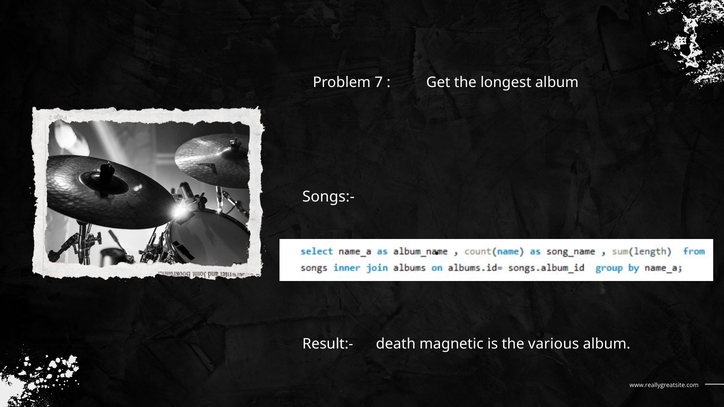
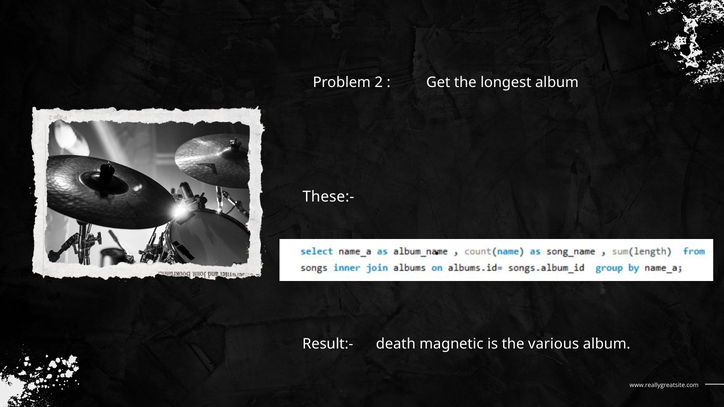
7: 7 -> 2
Songs:-: Songs:- -> These:-
